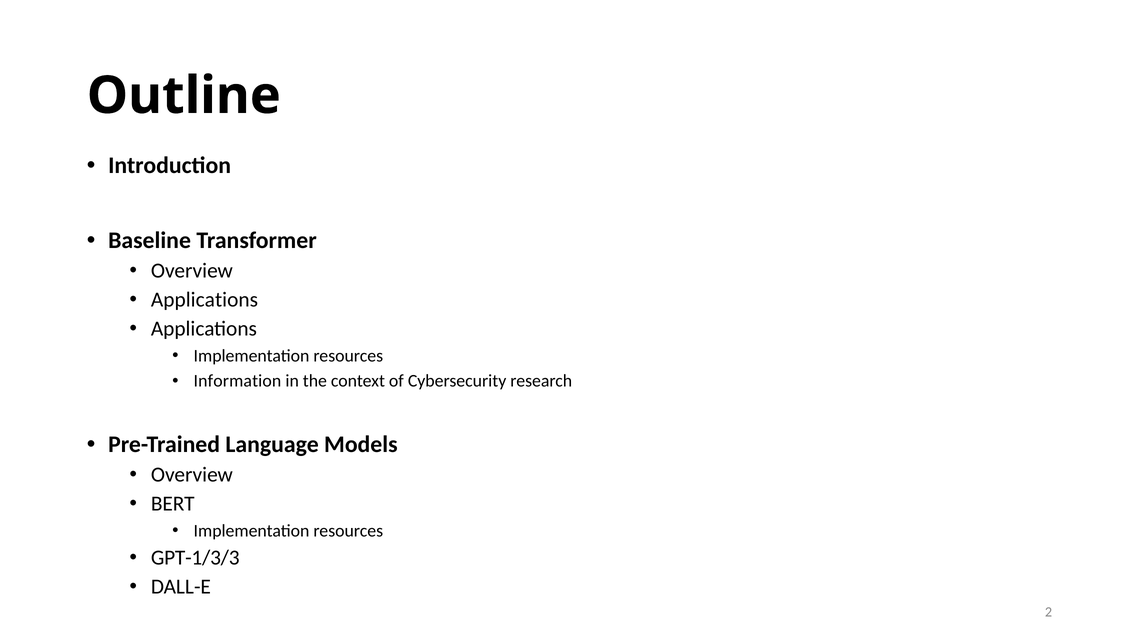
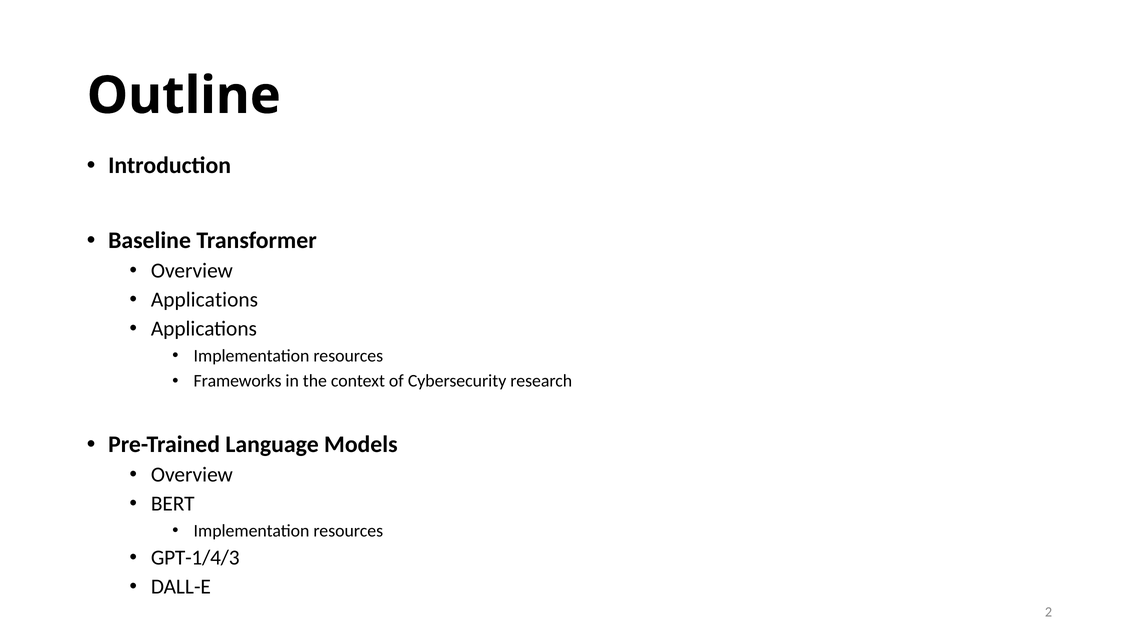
Information: Information -> Frameworks
GPT-1/3/3: GPT-1/3/3 -> GPT-1/4/3
